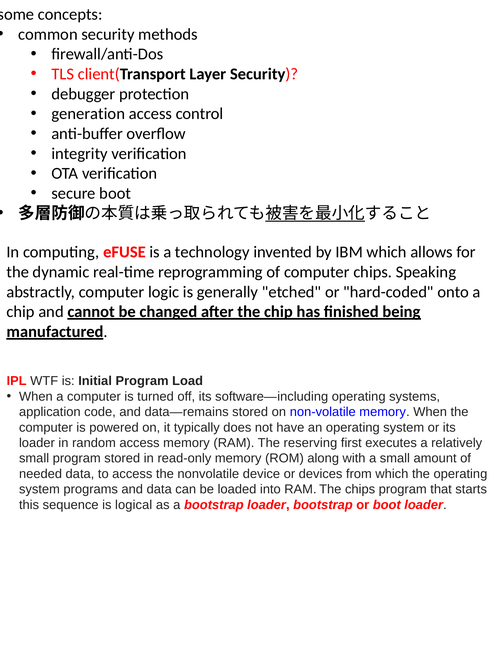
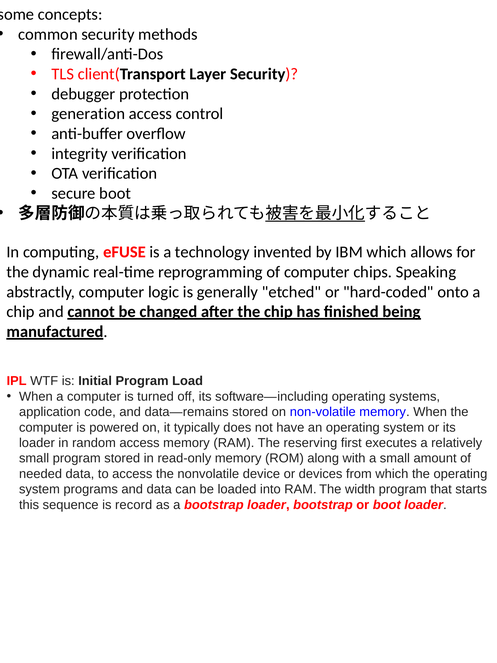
The chips: chips -> width
logical: logical -> record
